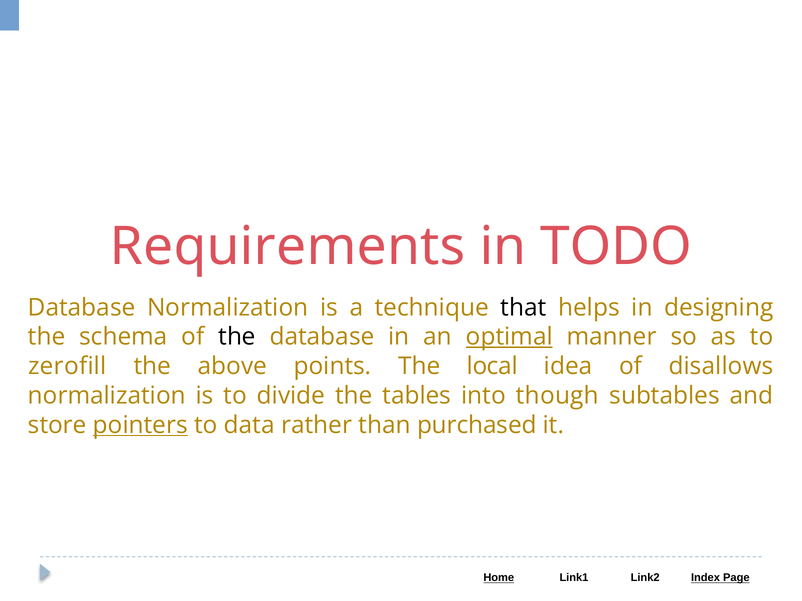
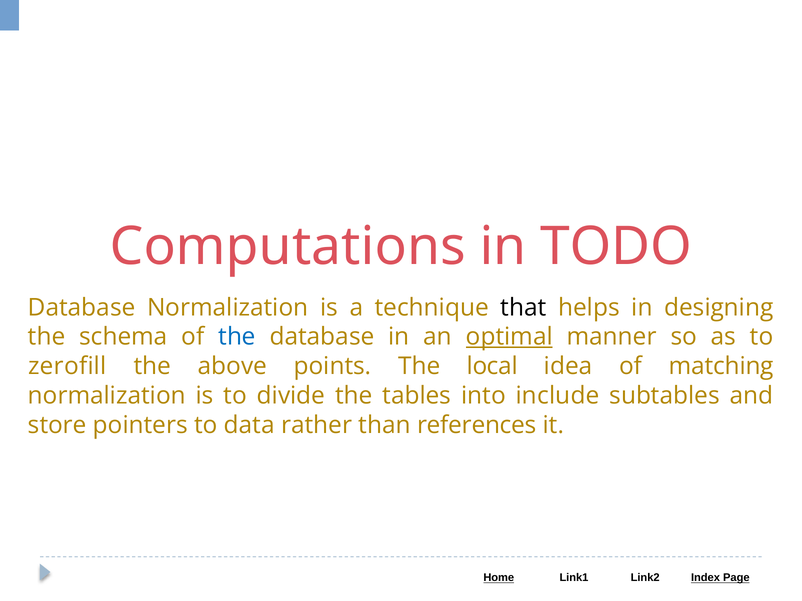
Requirements: Requirements -> Computations
the at (237, 337) colour: black -> blue
disallows: disallows -> matching
though: though -> include
pointers underline: present -> none
purchased: purchased -> references
